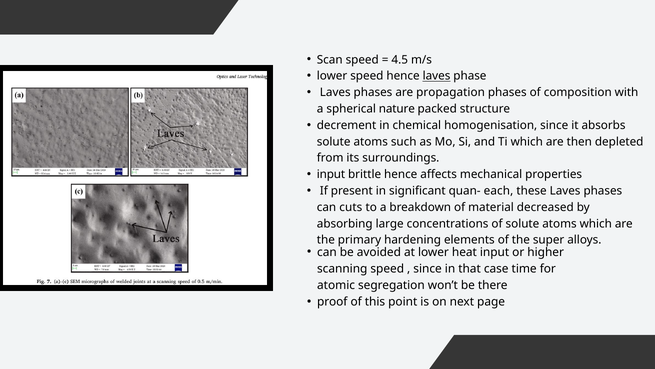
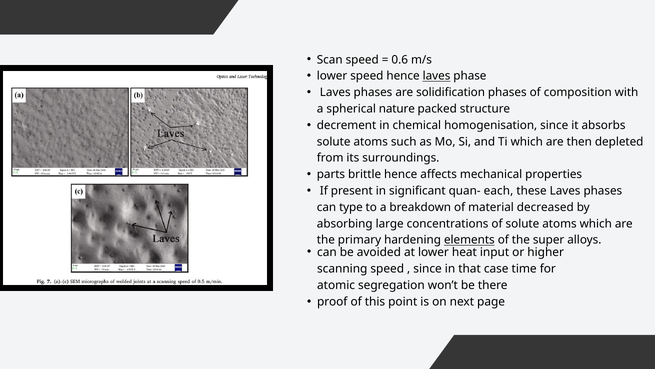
4.5: 4.5 -> 0.6
propagation: propagation -> solidification
input at (331, 174): input -> parts
cuts: cuts -> type
elements underline: none -> present
